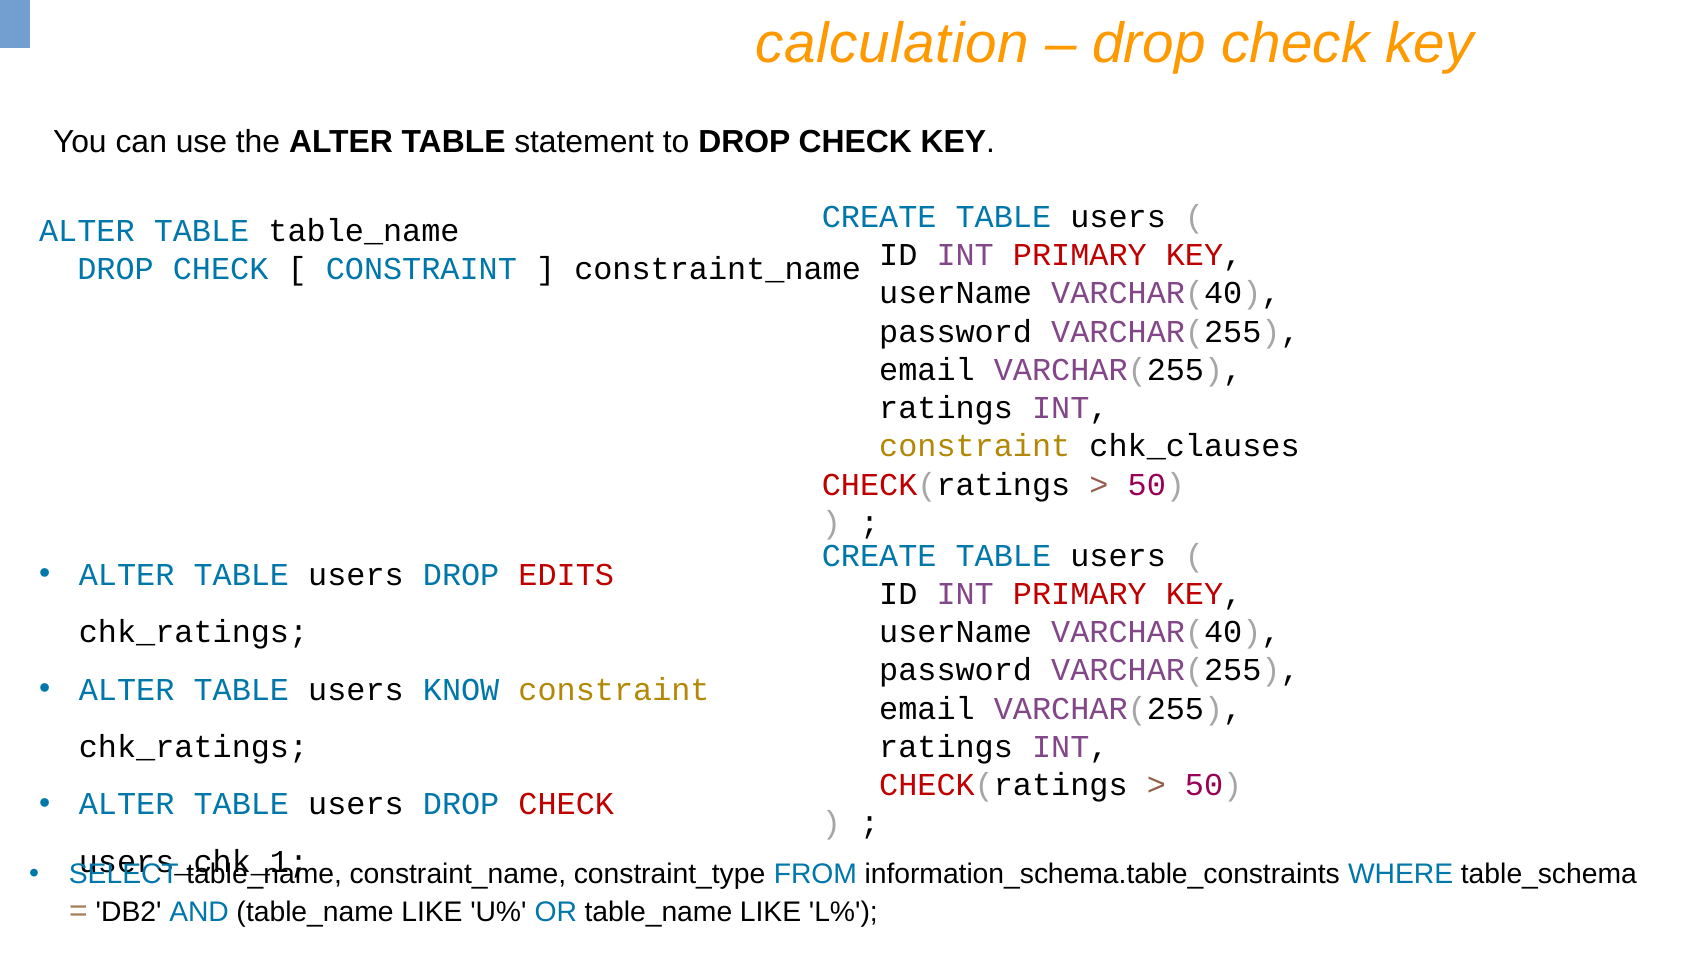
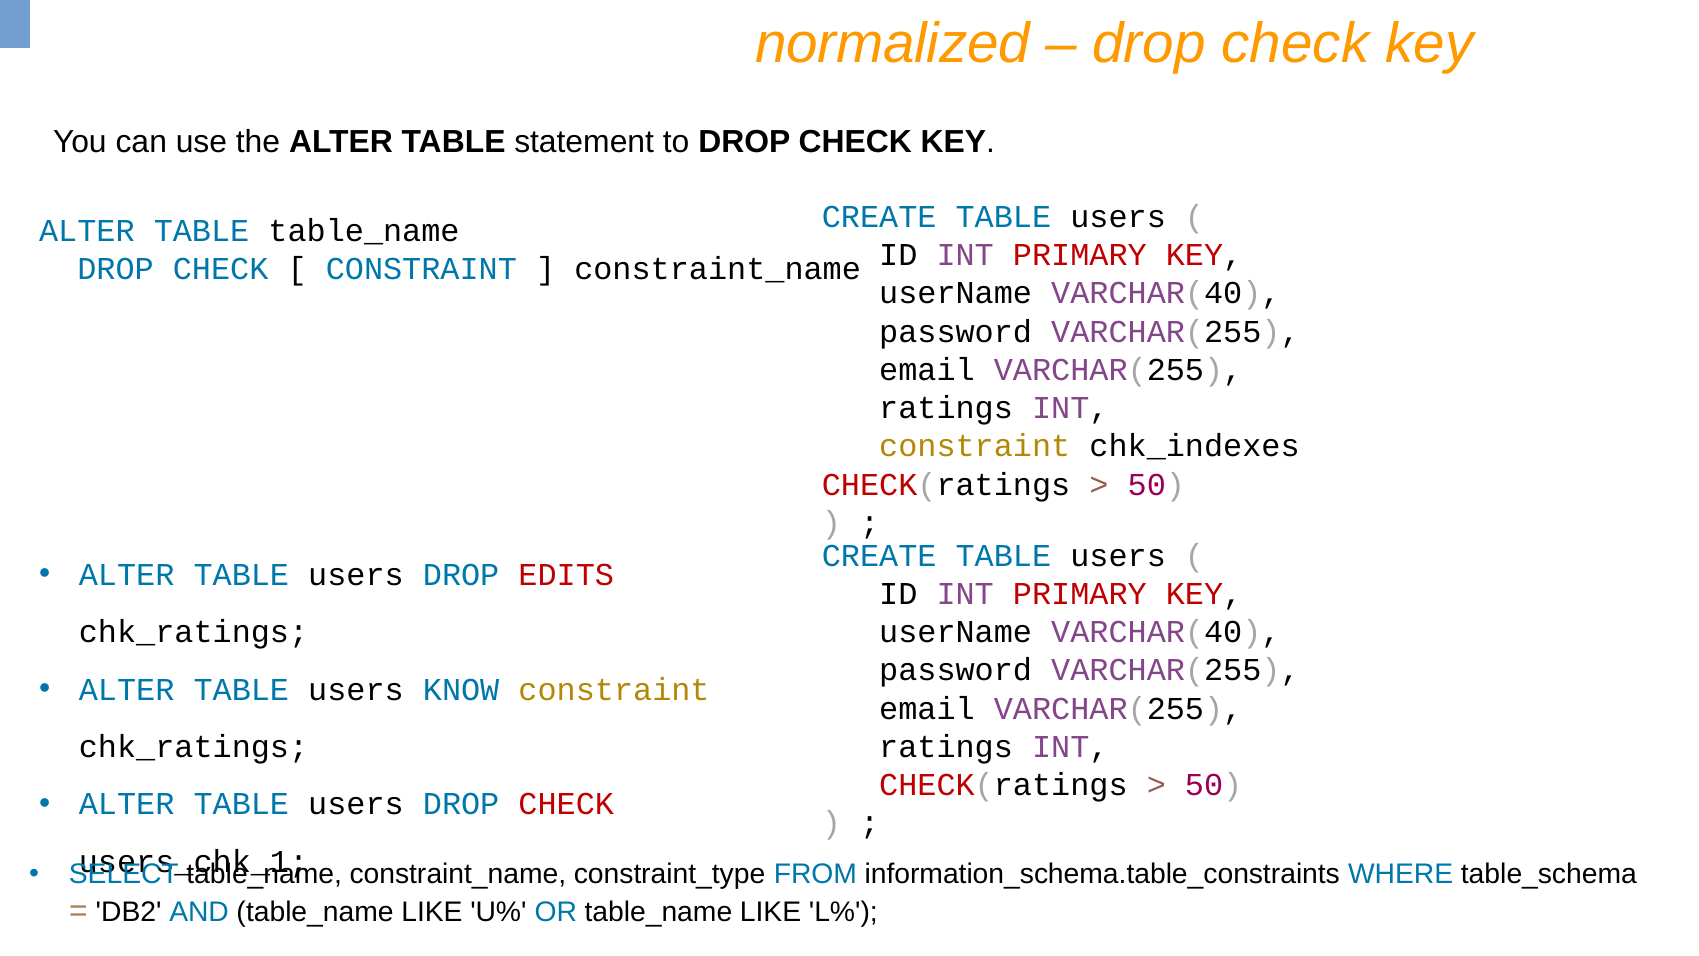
calculation: calculation -> normalized
chk_clauses: chk_clauses -> chk_indexes
